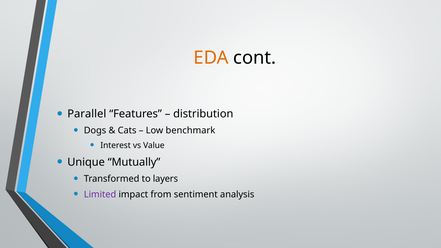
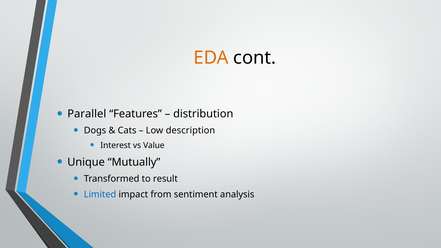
benchmark: benchmark -> description
layers: layers -> result
Limited colour: purple -> blue
